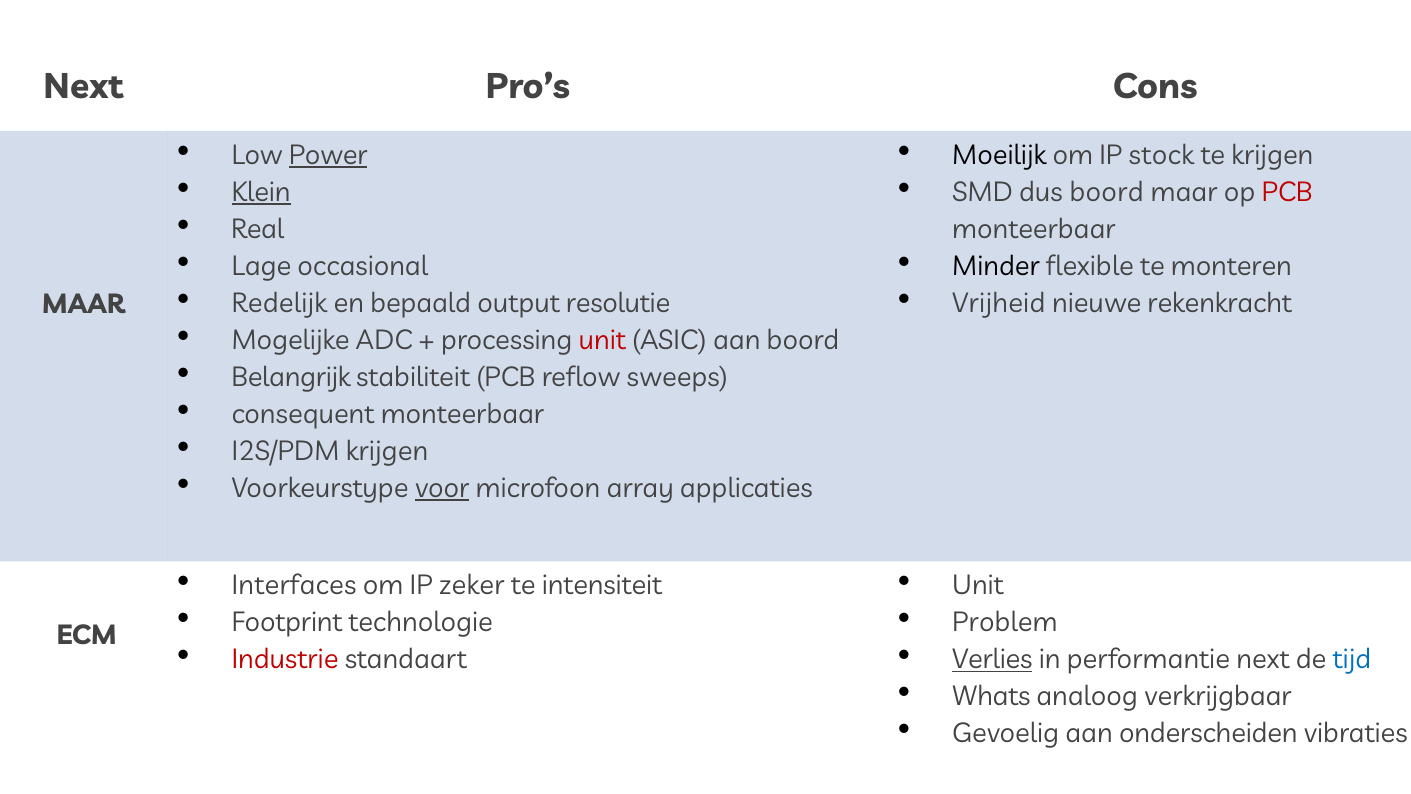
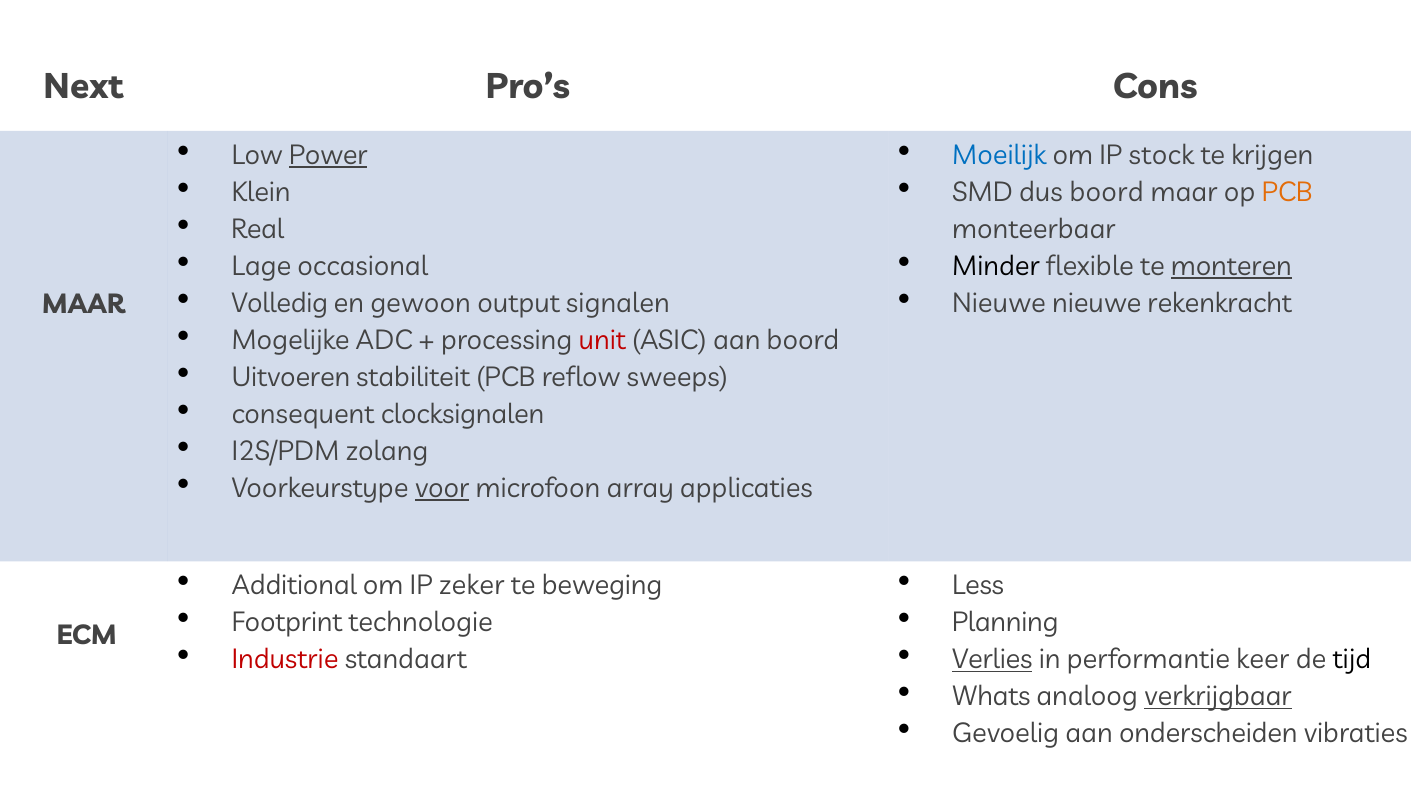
Moeilijk colour: black -> blue
Klein underline: present -> none
PCB at (1287, 192) colour: red -> orange
monteren underline: none -> present
Redelijk: Redelijk -> Volledig
bepaald: bepaald -> gewoon
resolutie: resolutie -> signalen
Vrijheid at (999, 303): Vrijheid -> Nieuwe
Belangrijk: Belangrijk -> Uitvoeren
consequent monteerbaar: monteerbaar -> clocksignalen
I2S/PDM krijgen: krijgen -> zolang
Interfaces: Interfaces -> Additional
intensiteit: intensiteit -> beweging
Unit at (978, 585): Unit -> Less
Problem: Problem -> Planning
performantie next: next -> keer
tijd colour: blue -> black
verkrijgbaar underline: none -> present
